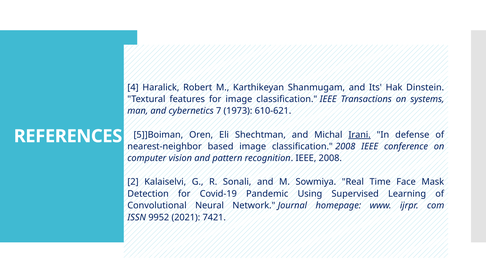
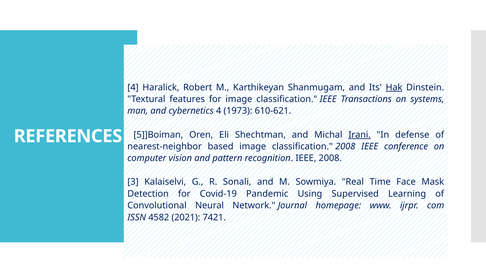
Hak underline: none -> present
cybernetics 7: 7 -> 4
2: 2 -> 3
9952: 9952 -> 4582
